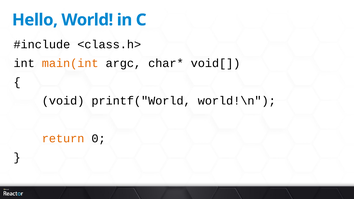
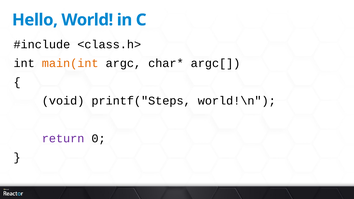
void[: void[ -> argc[
printf("World: printf("World -> printf("Steps
return colour: orange -> purple
